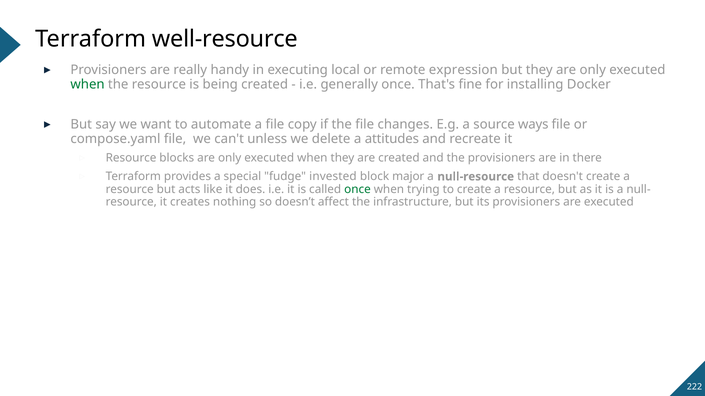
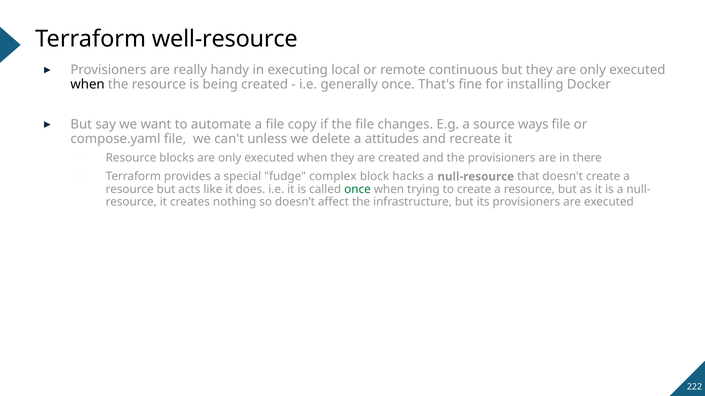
expression: expression -> continuous
when at (88, 84) colour: green -> black
invested: invested -> complex
major: major -> hacks
